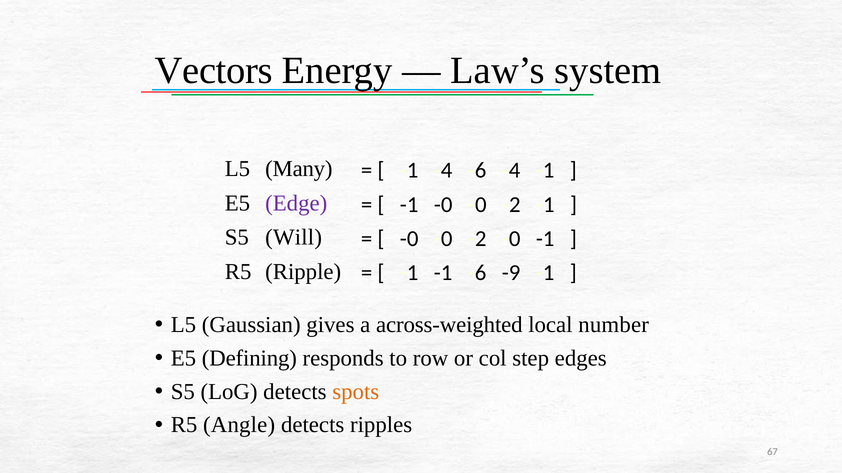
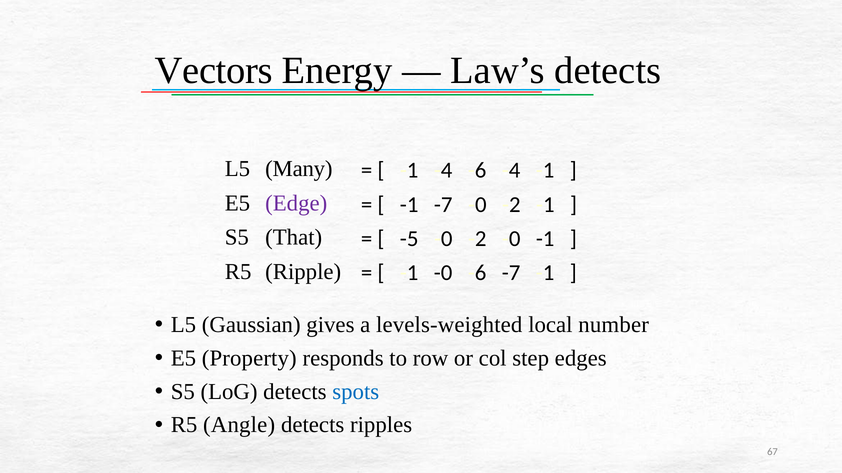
Law’s system: system -> detects
-1 -0: -0 -> -7
Will: Will -> That
-0 at (409, 239): -0 -> -5
-1 -1: -1 -> -0
-6 -9: -9 -> -7
across-weighted: across-weighted -> levels-weighted
Defining: Defining -> Property
spots colour: orange -> blue
